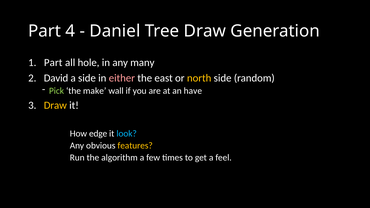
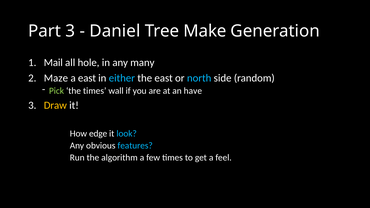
Part 4: 4 -> 3
Tree Draw: Draw -> Make
1 Part: Part -> Mail
David: David -> Maze
a side: side -> east
either colour: pink -> light blue
north colour: yellow -> light blue
the make: make -> times
features colour: yellow -> light blue
